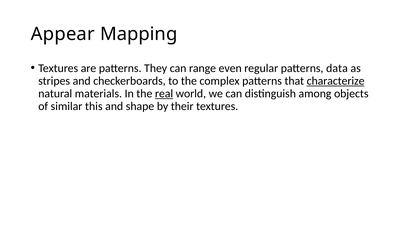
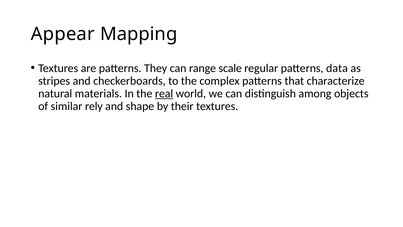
even: even -> scale
characterize underline: present -> none
this: this -> rely
